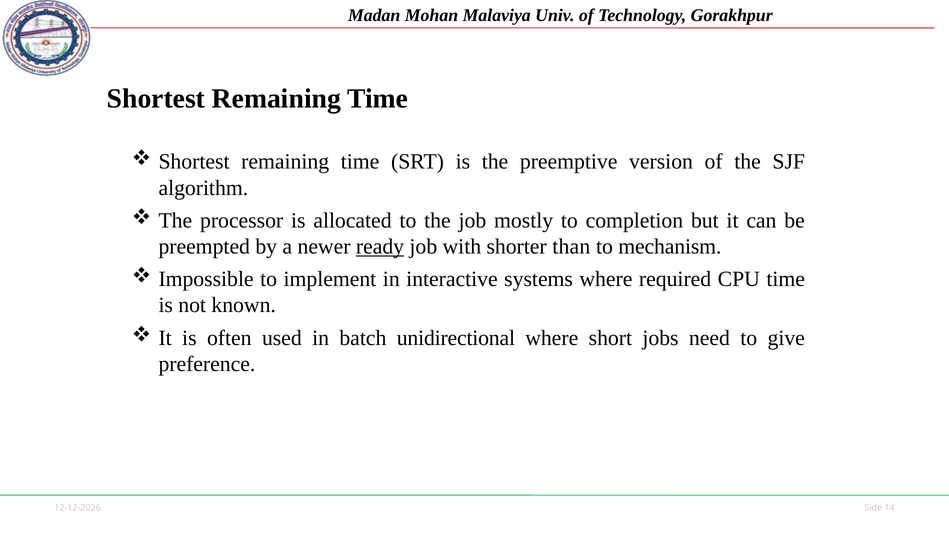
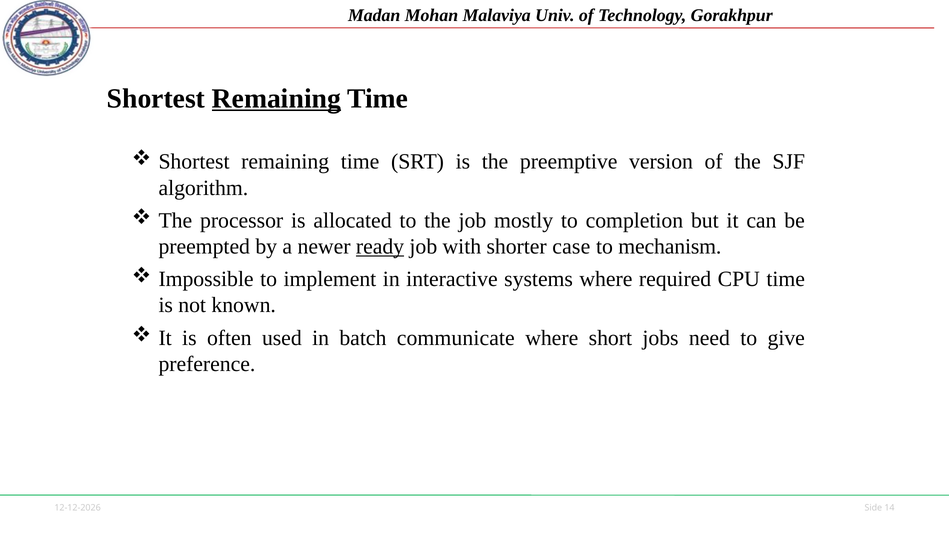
Remaining at (276, 98) underline: none -> present
than: than -> case
unidirectional: unidirectional -> communicate
